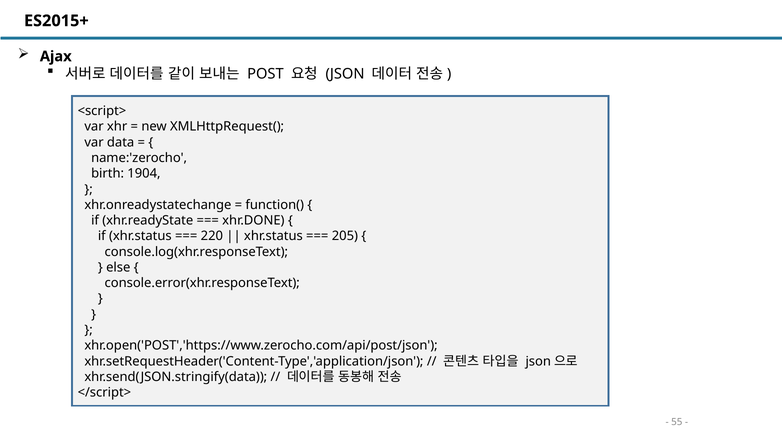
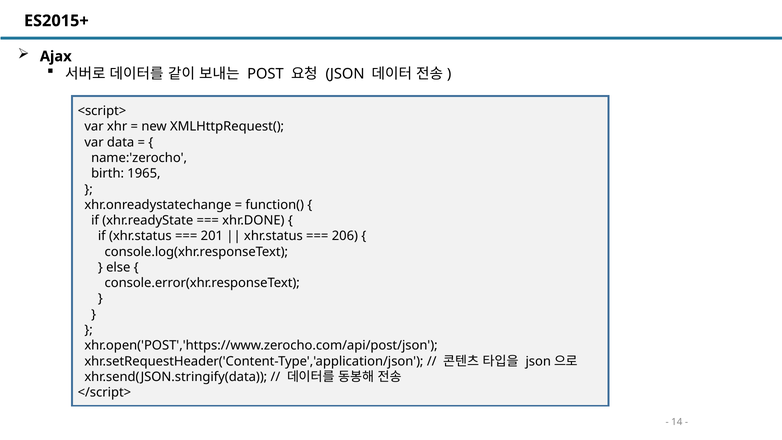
1904: 1904 -> 1965
220: 220 -> 201
205: 205 -> 206
55: 55 -> 14
